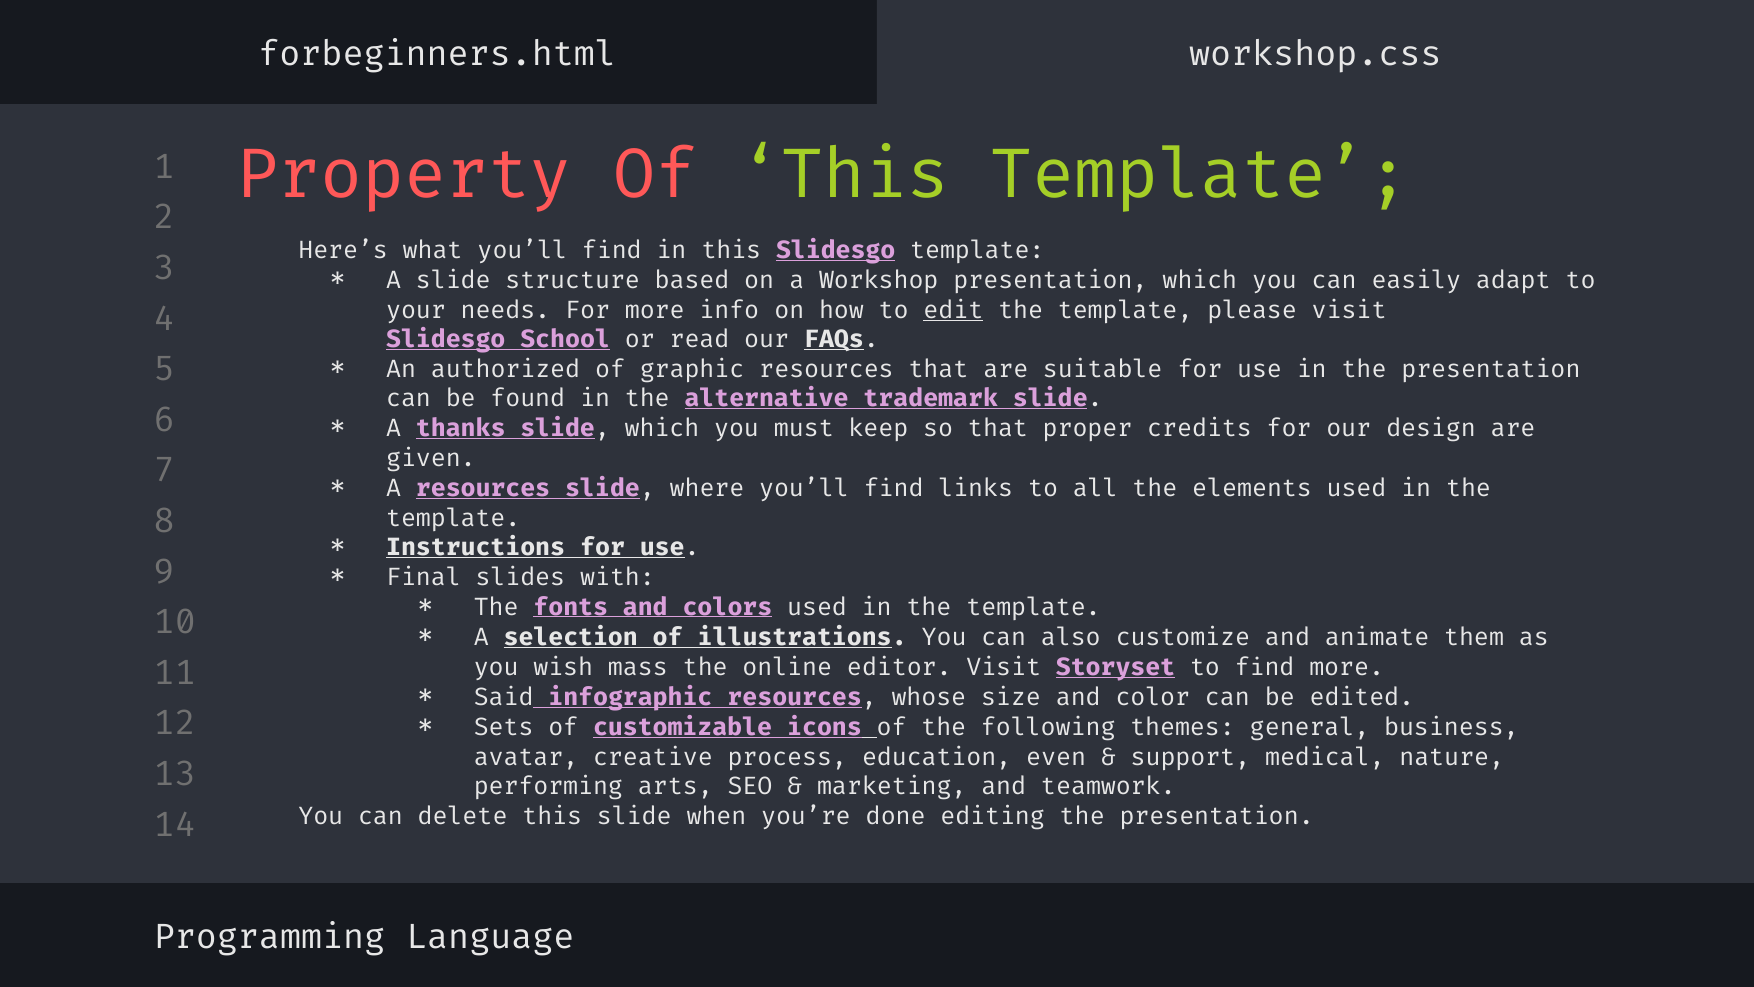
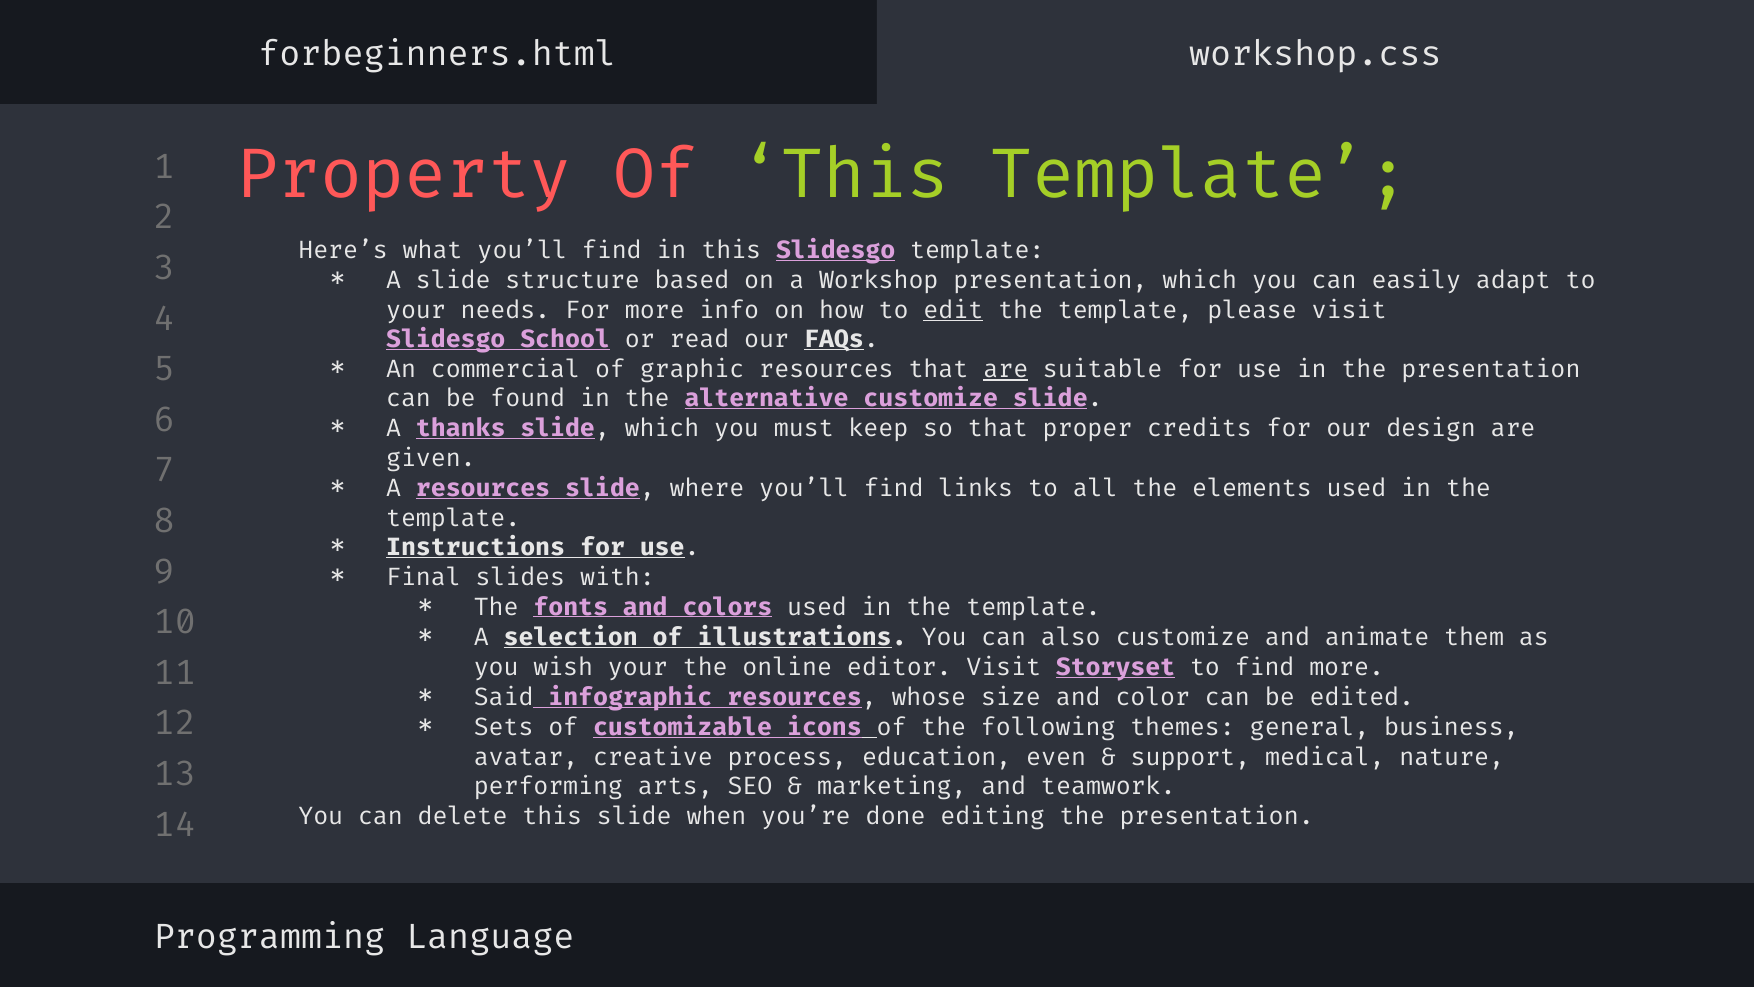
authorized: authorized -> commercial
are at (1006, 369) underline: none -> present
alternative trademark: trademark -> customize
wish mass: mass -> your
